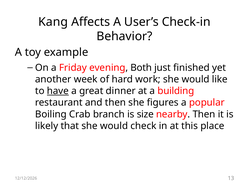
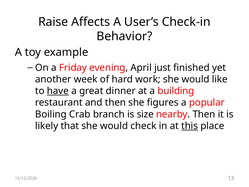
Kang: Kang -> Raise
Both: Both -> April
this underline: none -> present
